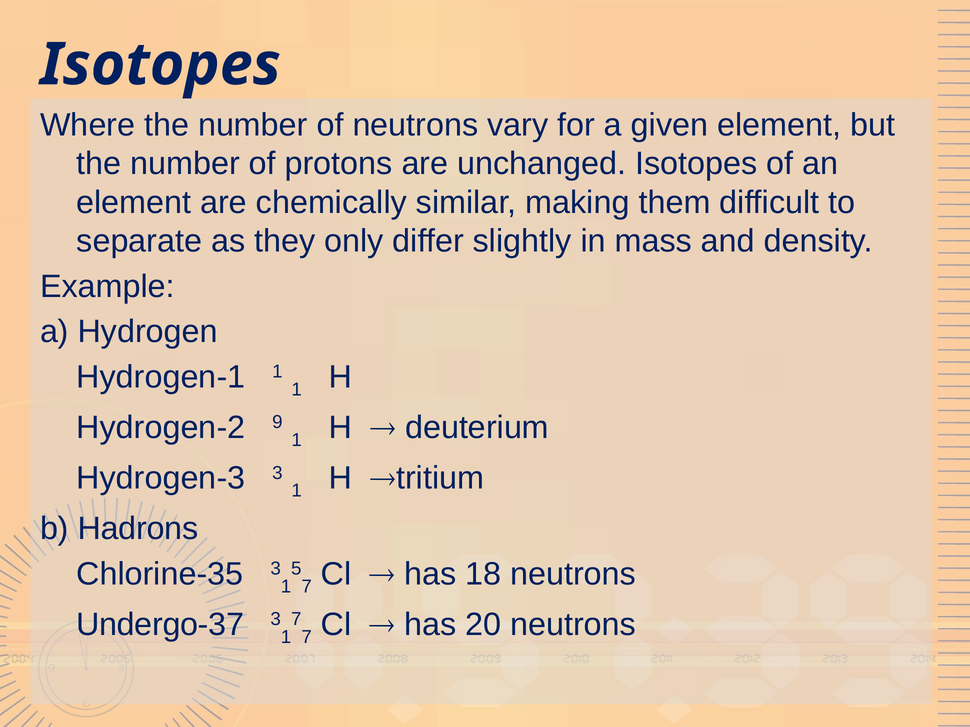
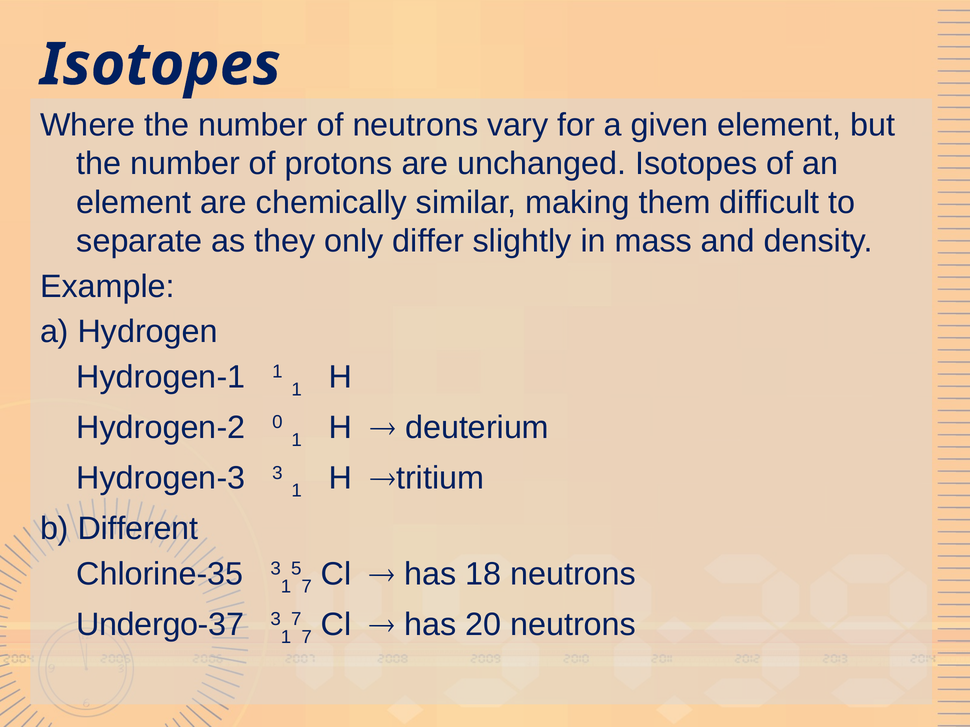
9: 9 -> 0
Hadrons: Hadrons -> Different
